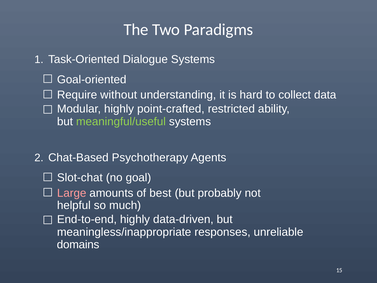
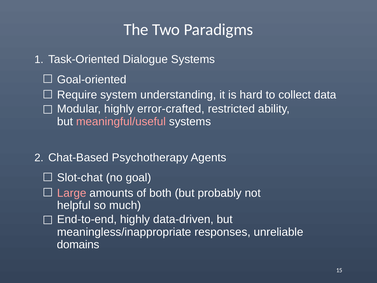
without: without -> system
point-crafted: point-crafted -> error-crafted
meaningful/useful colour: light green -> pink
best: best -> both
